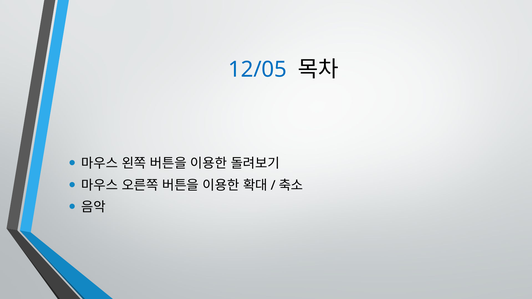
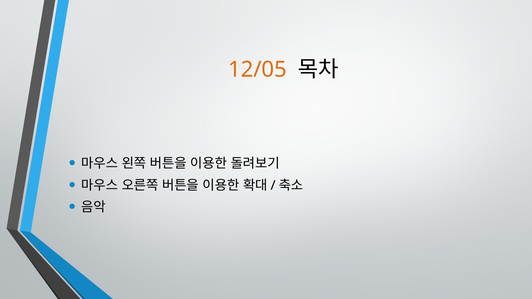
12/05 colour: blue -> orange
